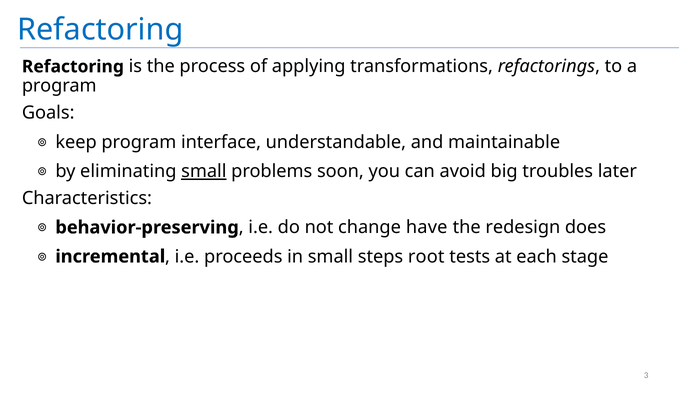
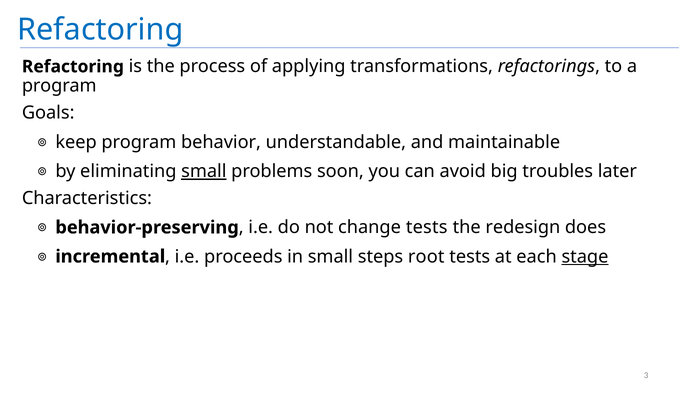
interface: interface -> behavior
change have: have -> tests
stage underline: none -> present
